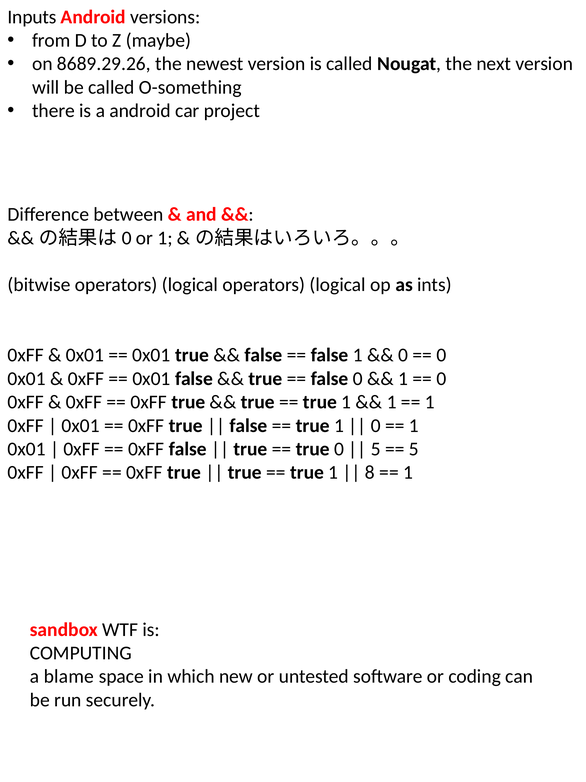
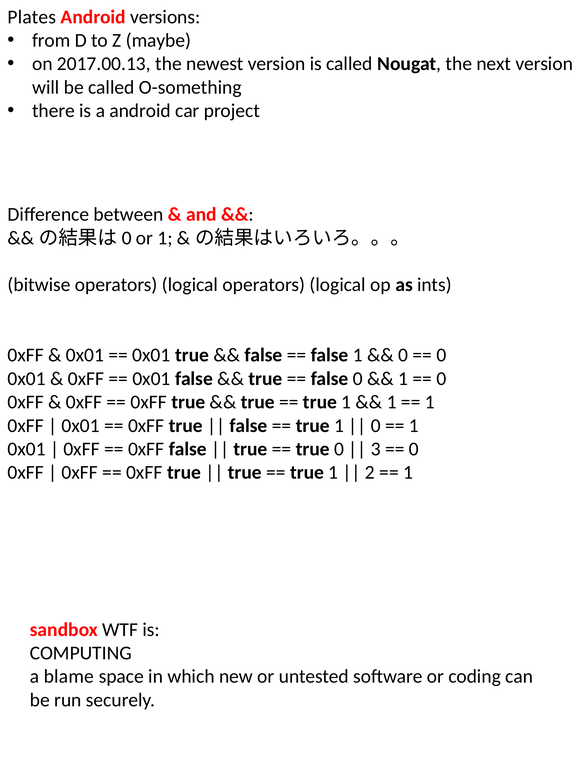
Inputs: Inputs -> Plates
8689.29.26: 8689.29.26 -> 2017.00.13
5 at (376, 449): 5 -> 3
5 at (414, 449): 5 -> 0
8: 8 -> 2
